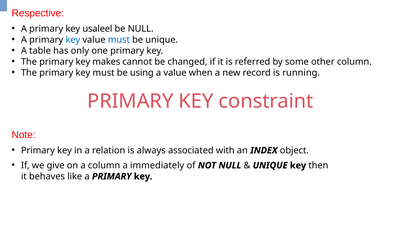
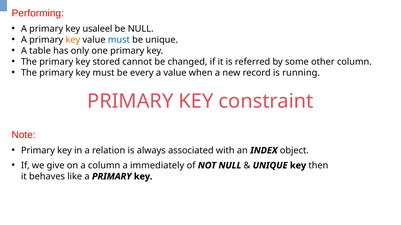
Respective: Respective -> Performing
key at (73, 40) colour: blue -> orange
makes: makes -> stored
using: using -> every
